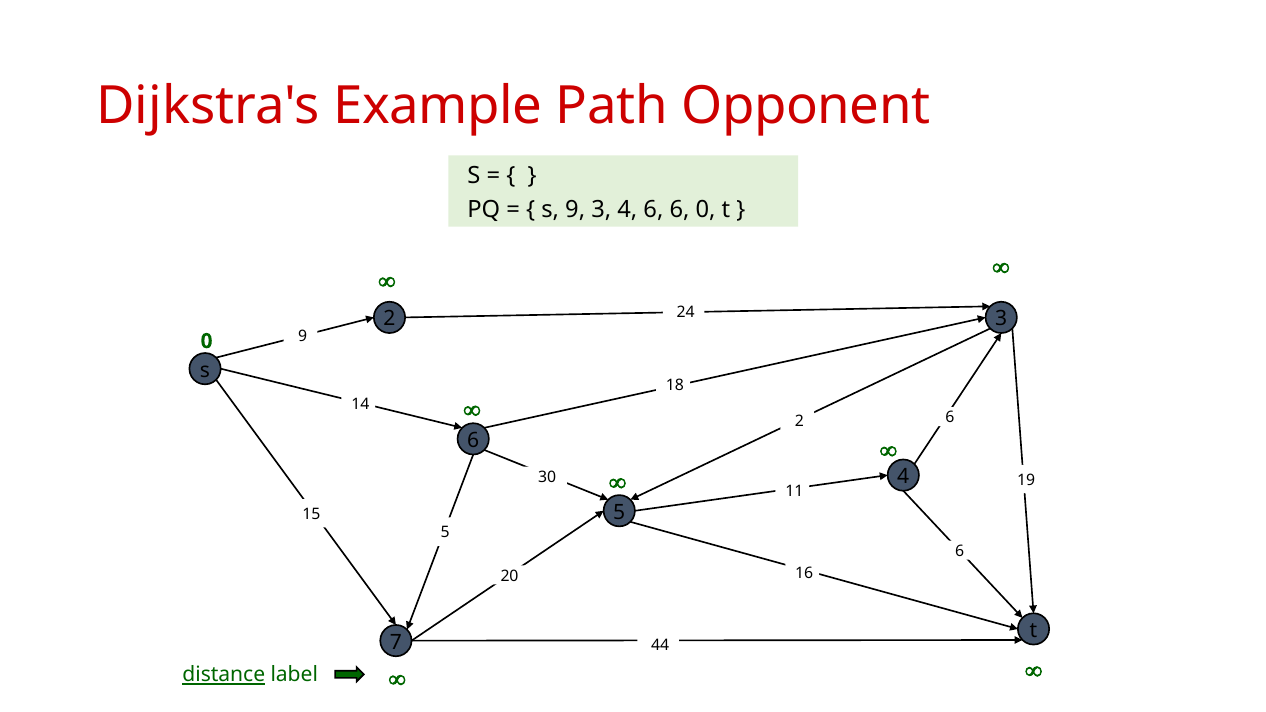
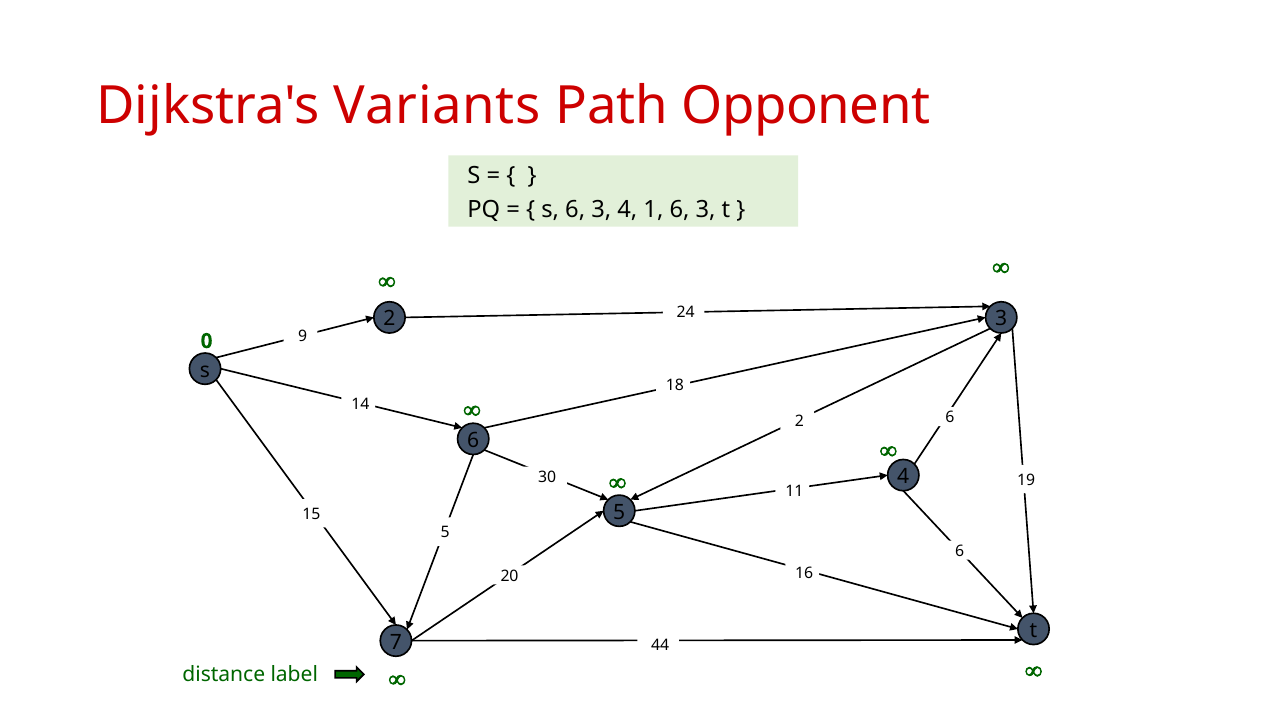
Example: Example -> Variants
s 9: 9 -> 6
4 6: 6 -> 1
0 at (706, 209): 0 -> 3
distance underline: present -> none
